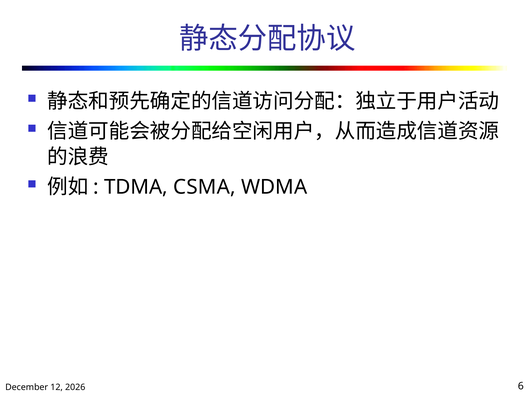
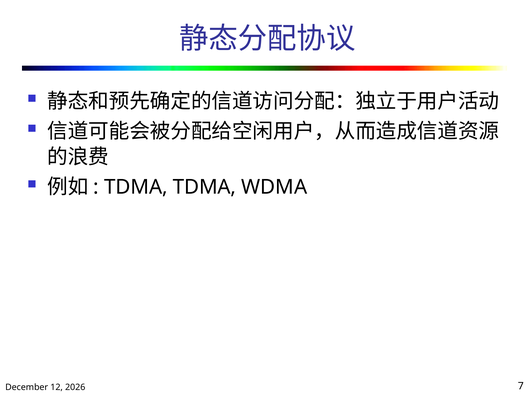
TDMA CSMA: CSMA -> TDMA
6: 6 -> 7
